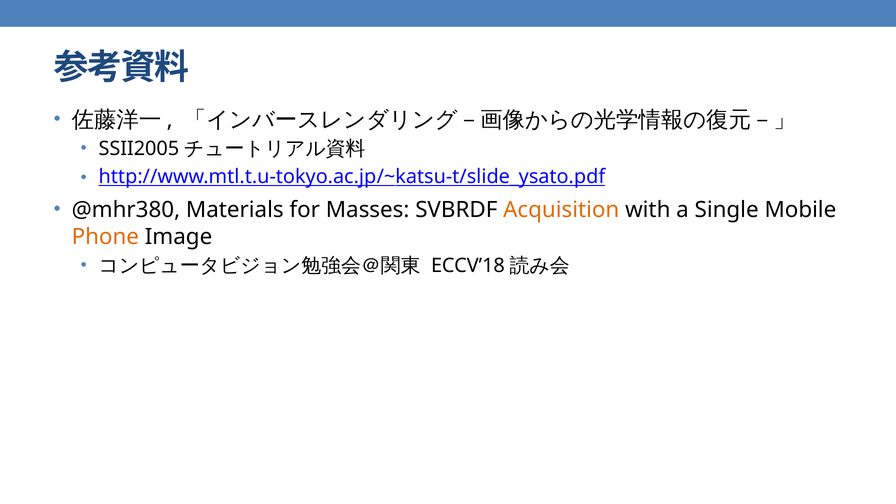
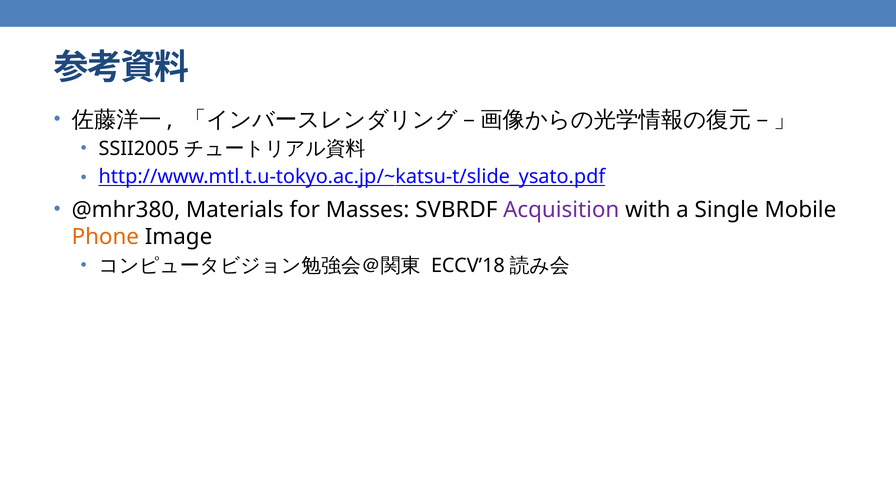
Acquisition colour: orange -> purple
